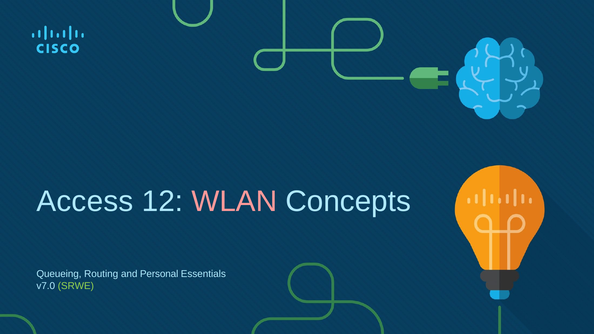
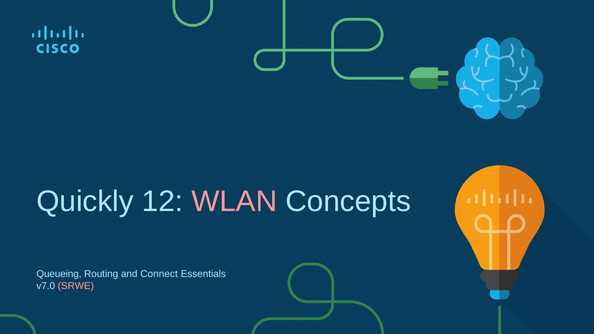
Access: Access -> Quickly
Personal: Personal -> Connect
SRWE colour: light green -> pink
